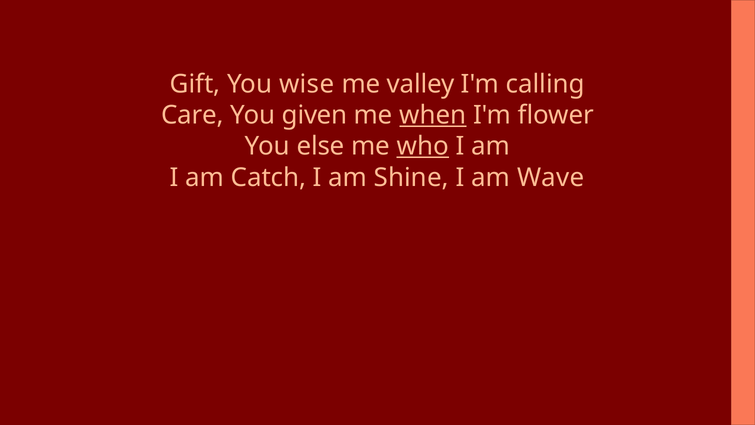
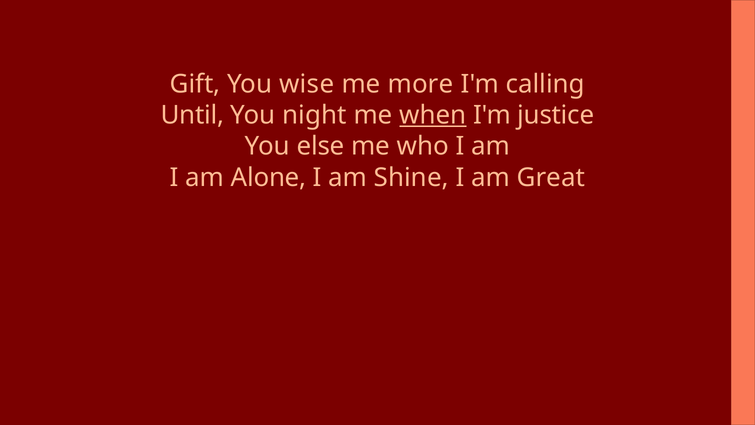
valley: valley -> more
Care: Care -> Until
given: given -> night
flower: flower -> justice
who underline: present -> none
Catch: Catch -> Alone
Wave: Wave -> Great
